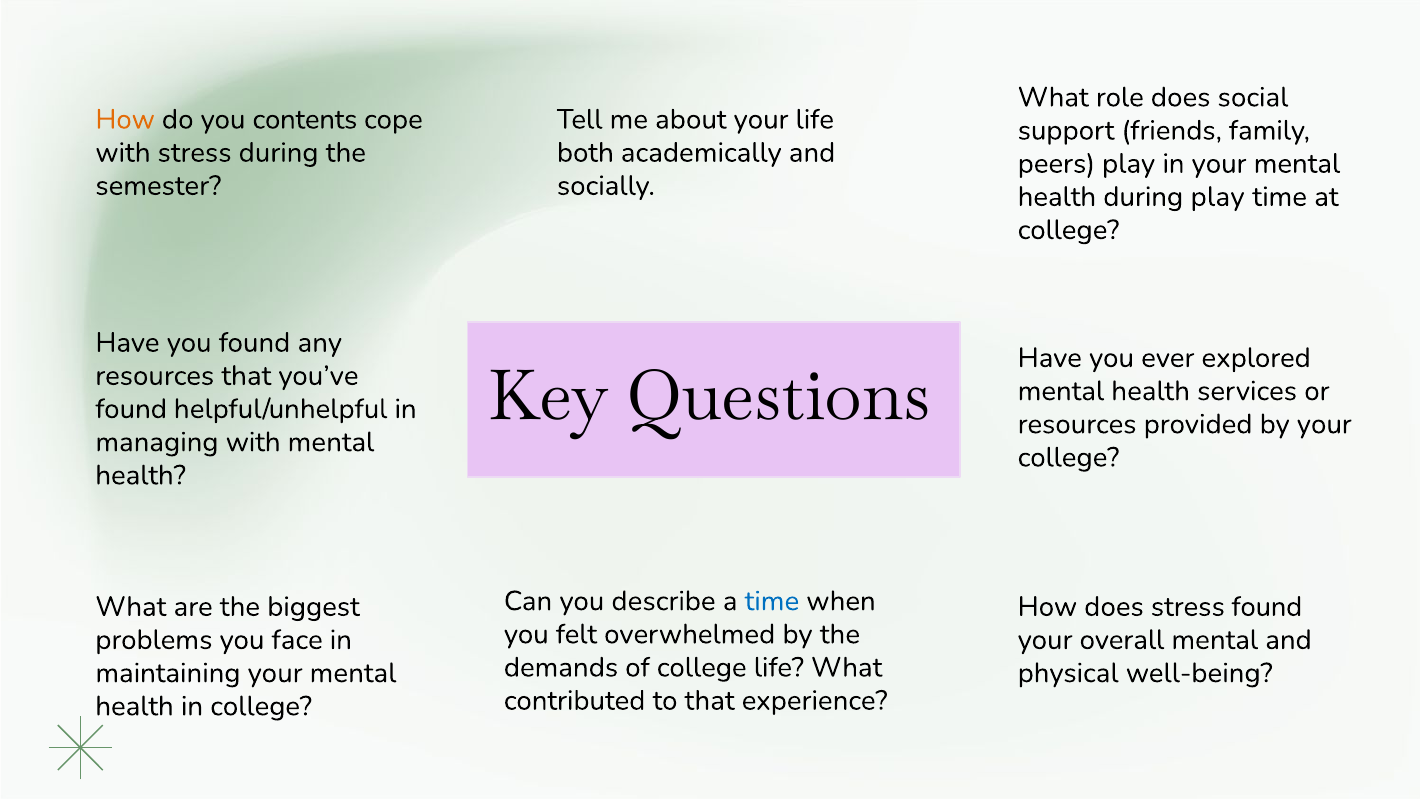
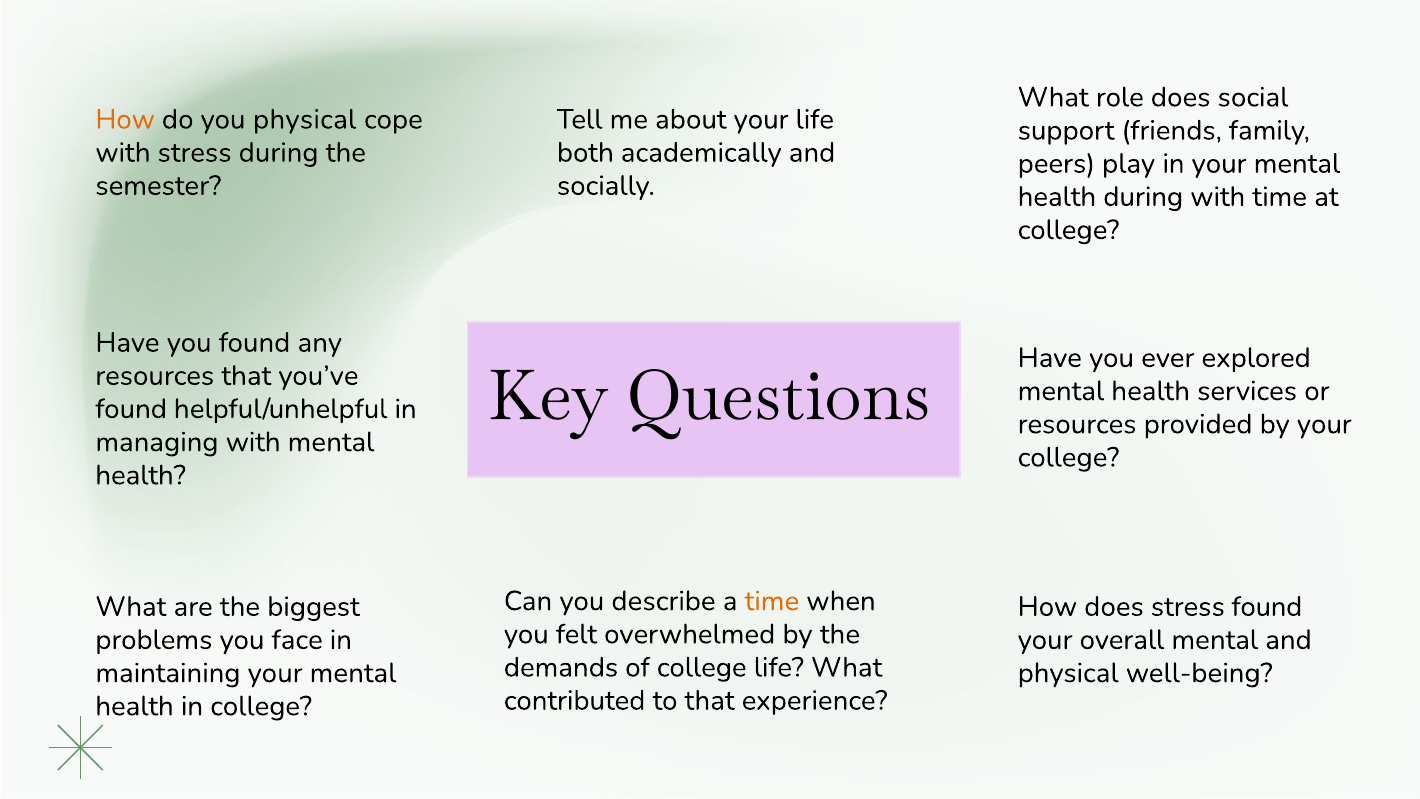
you contents: contents -> physical
during play: play -> with
time at (772, 601) colour: blue -> orange
